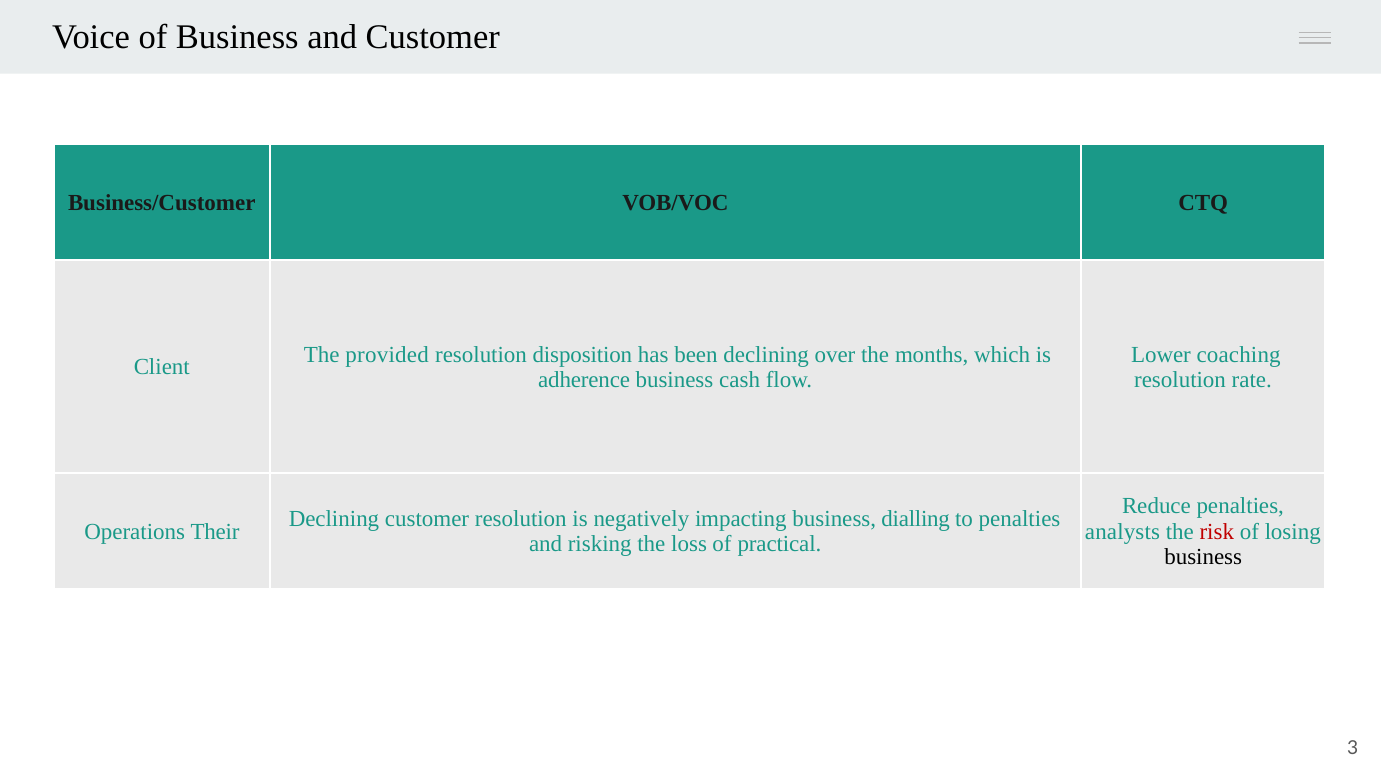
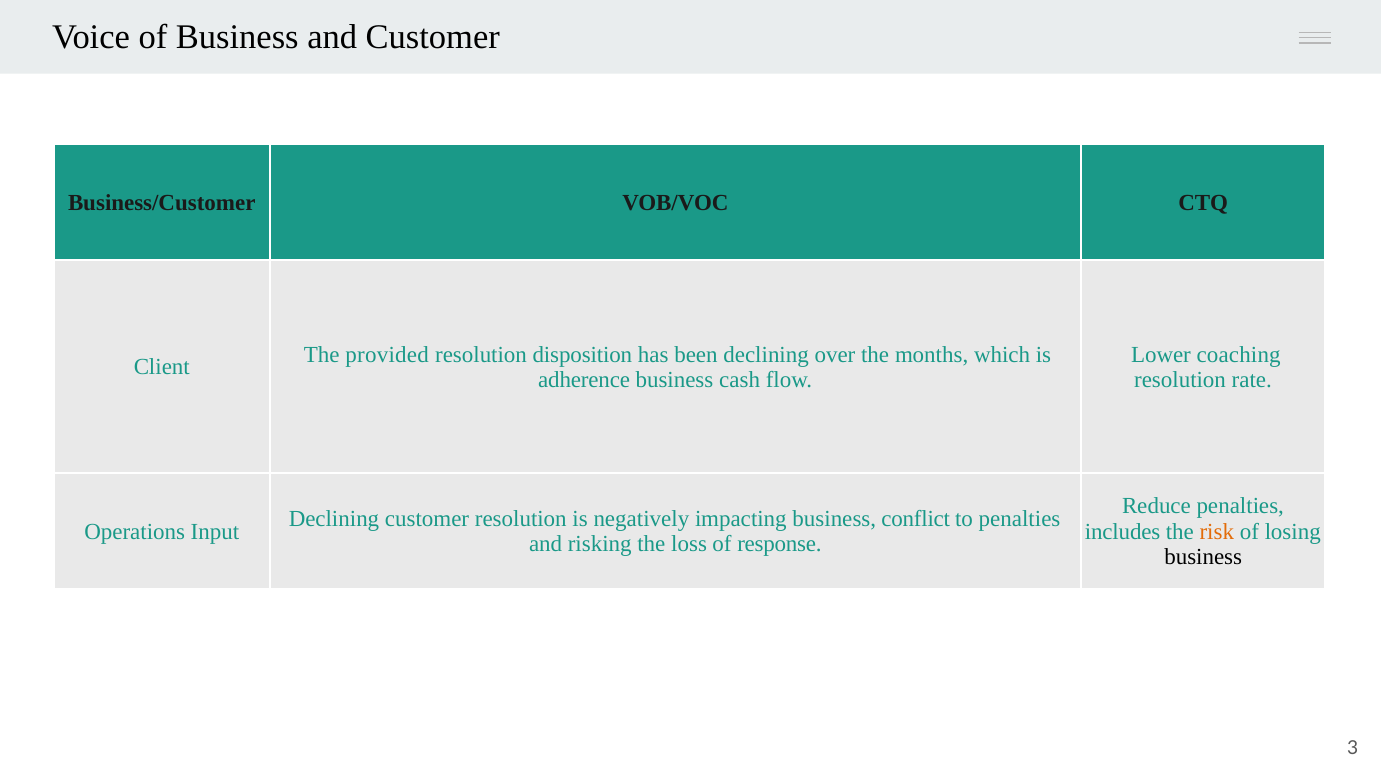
dialling: dialling -> conflict
Their: Their -> Input
analysts: analysts -> includes
risk colour: red -> orange
practical: practical -> response
